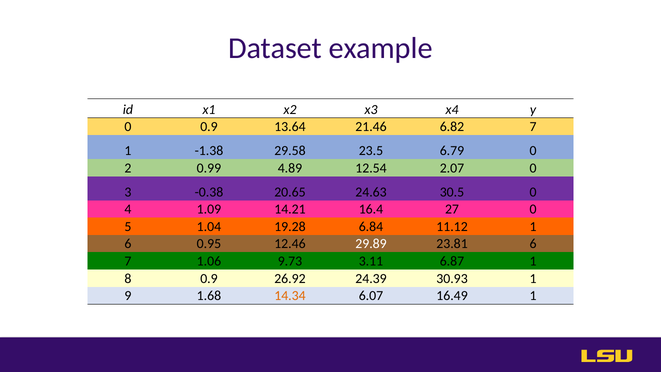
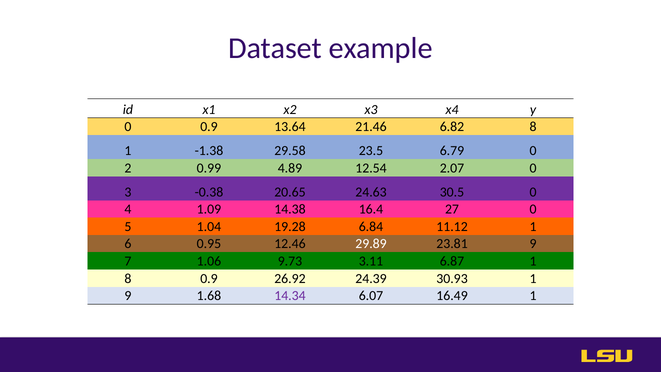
6.82 7: 7 -> 8
14.21: 14.21 -> 14.38
23.81 6: 6 -> 9
14.34 colour: orange -> purple
